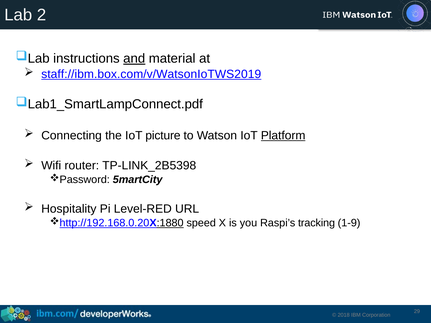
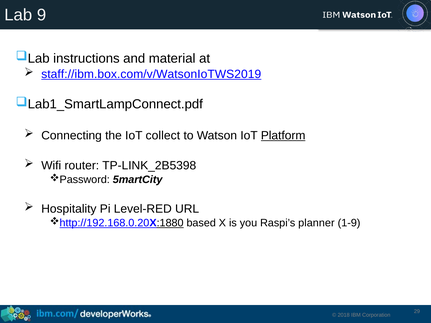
2: 2 -> 9
and underline: present -> none
picture: picture -> collect
speed: speed -> based
tracking: tracking -> planner
